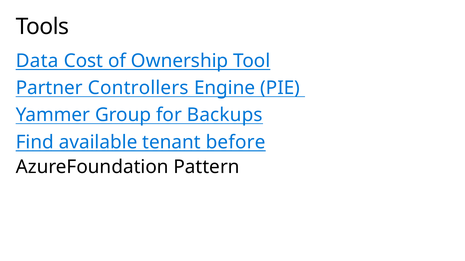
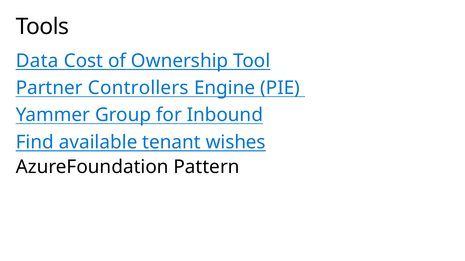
Backups: Backups -> Inbound
before: before -> wishes
